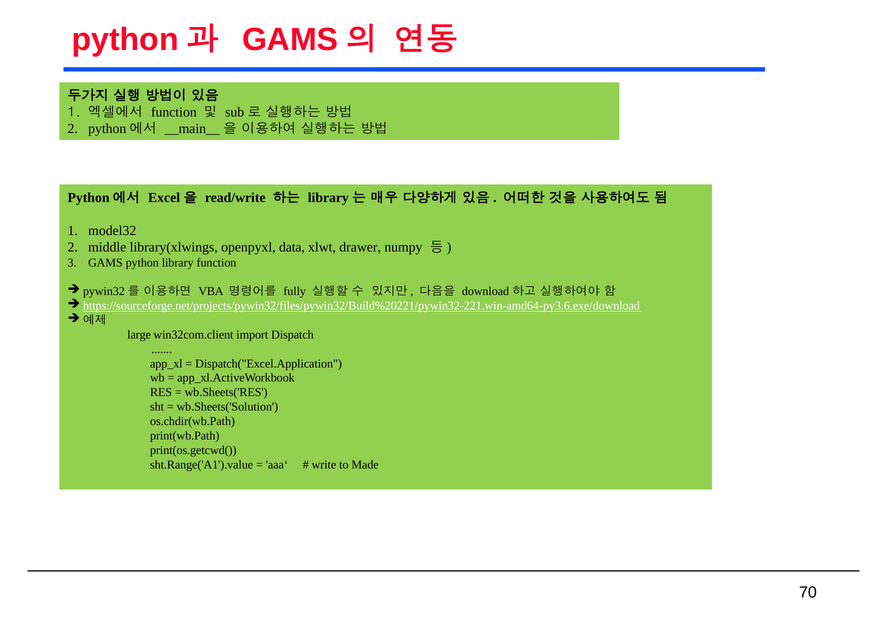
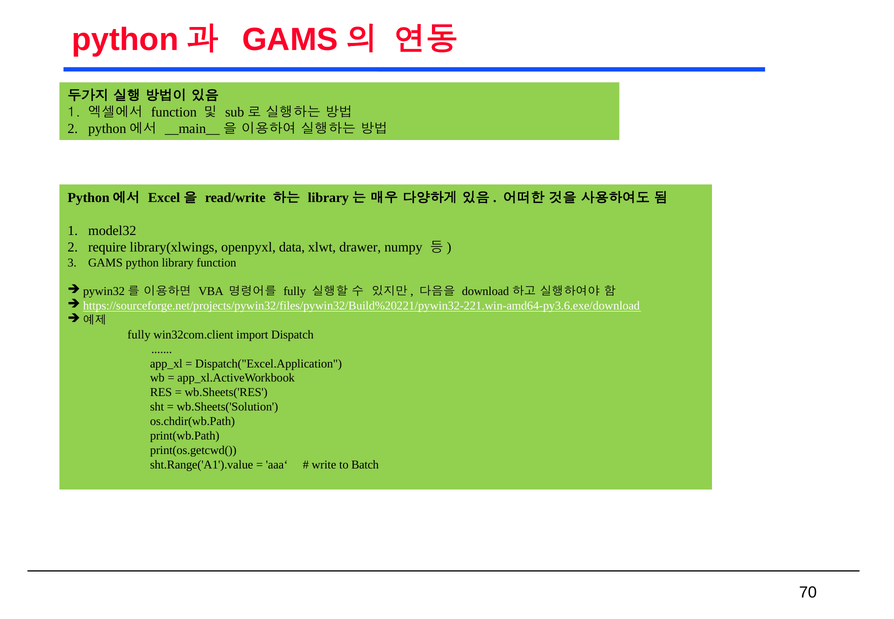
middle: middle -> require
large at (139, 335): large -> fully
Made: Made -> Batch
